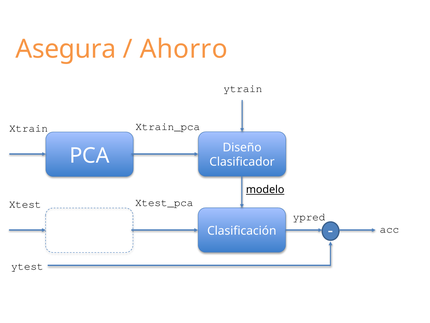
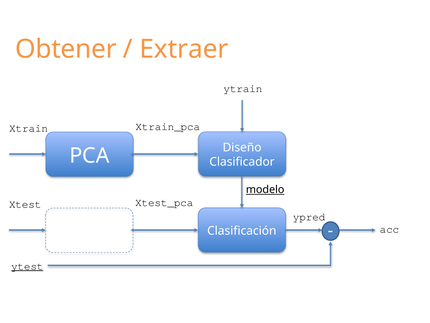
Asegura: Asegura -> Obtener
Ahorro: Ahorro -> Extraer
ytest underline: none -> present
